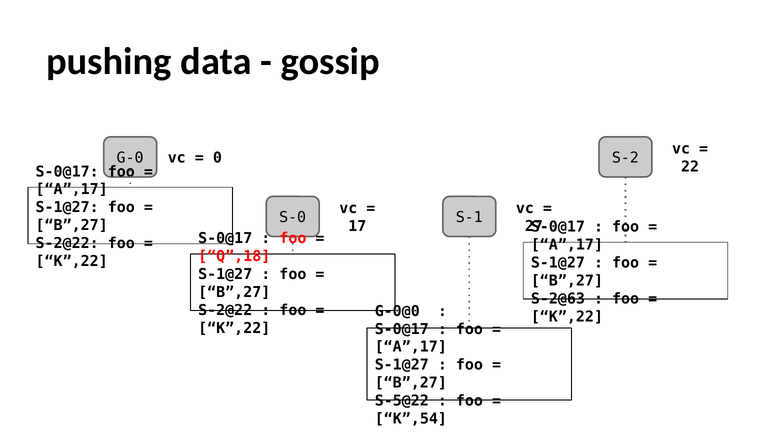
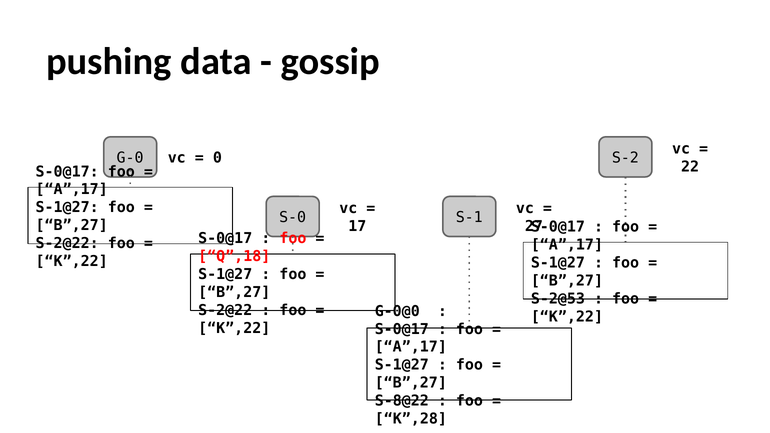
S-2@63: S-2@63 -> S-2@53
S-5@22: S-5@22 -> S-8@22
K”,54: K”,54 -> K”,28
